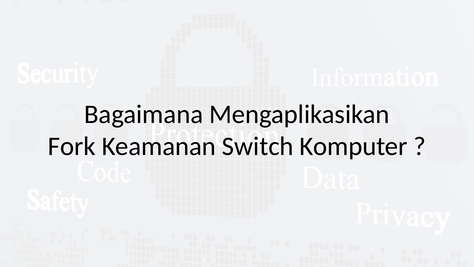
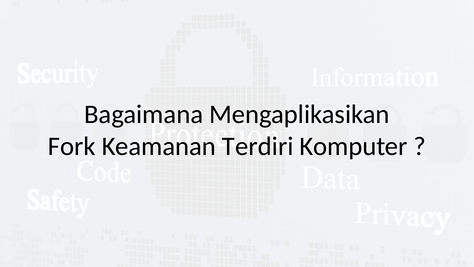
Switch: Switch -> Terdiri
